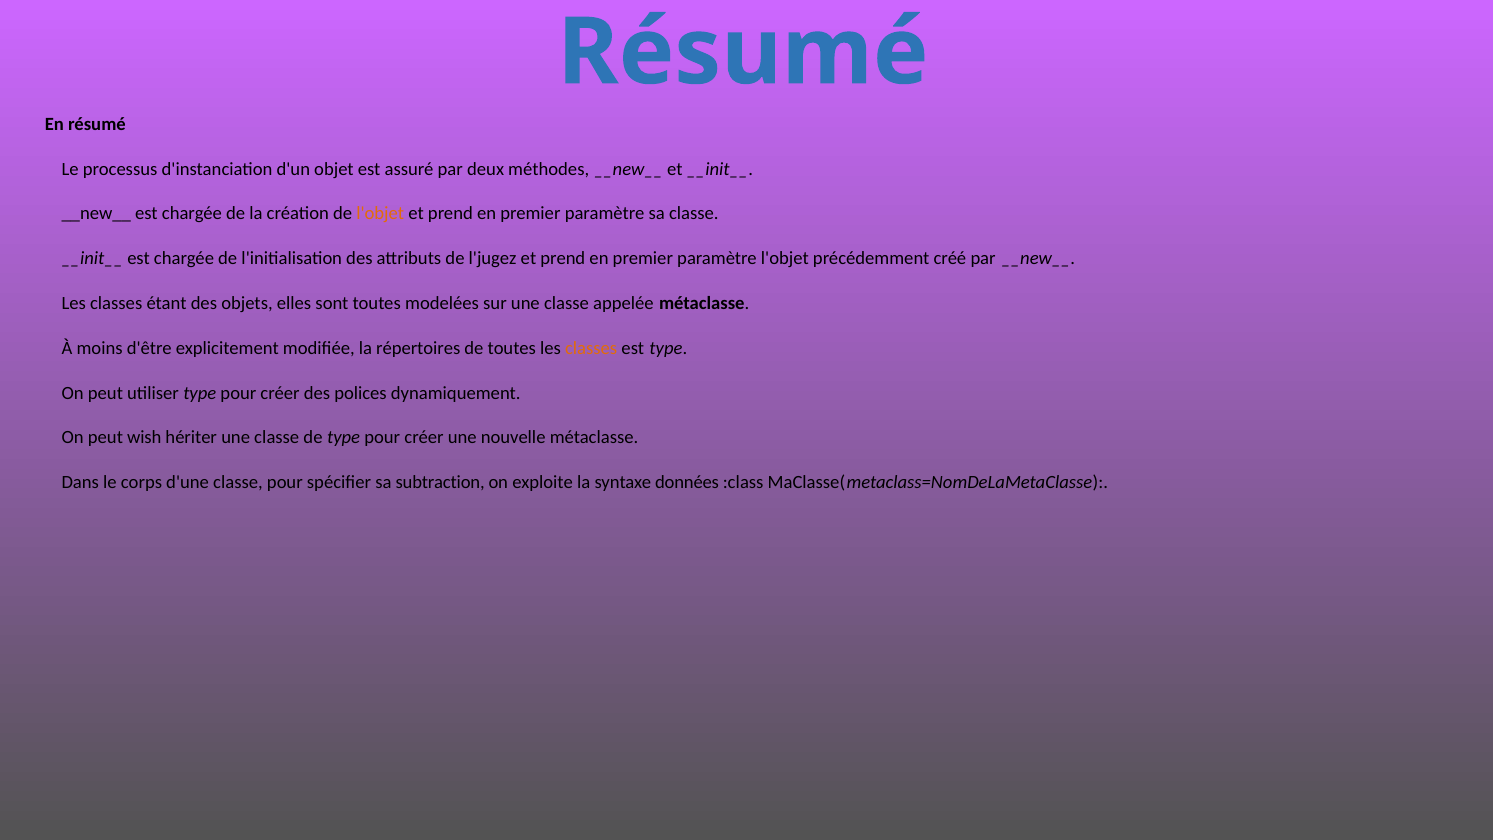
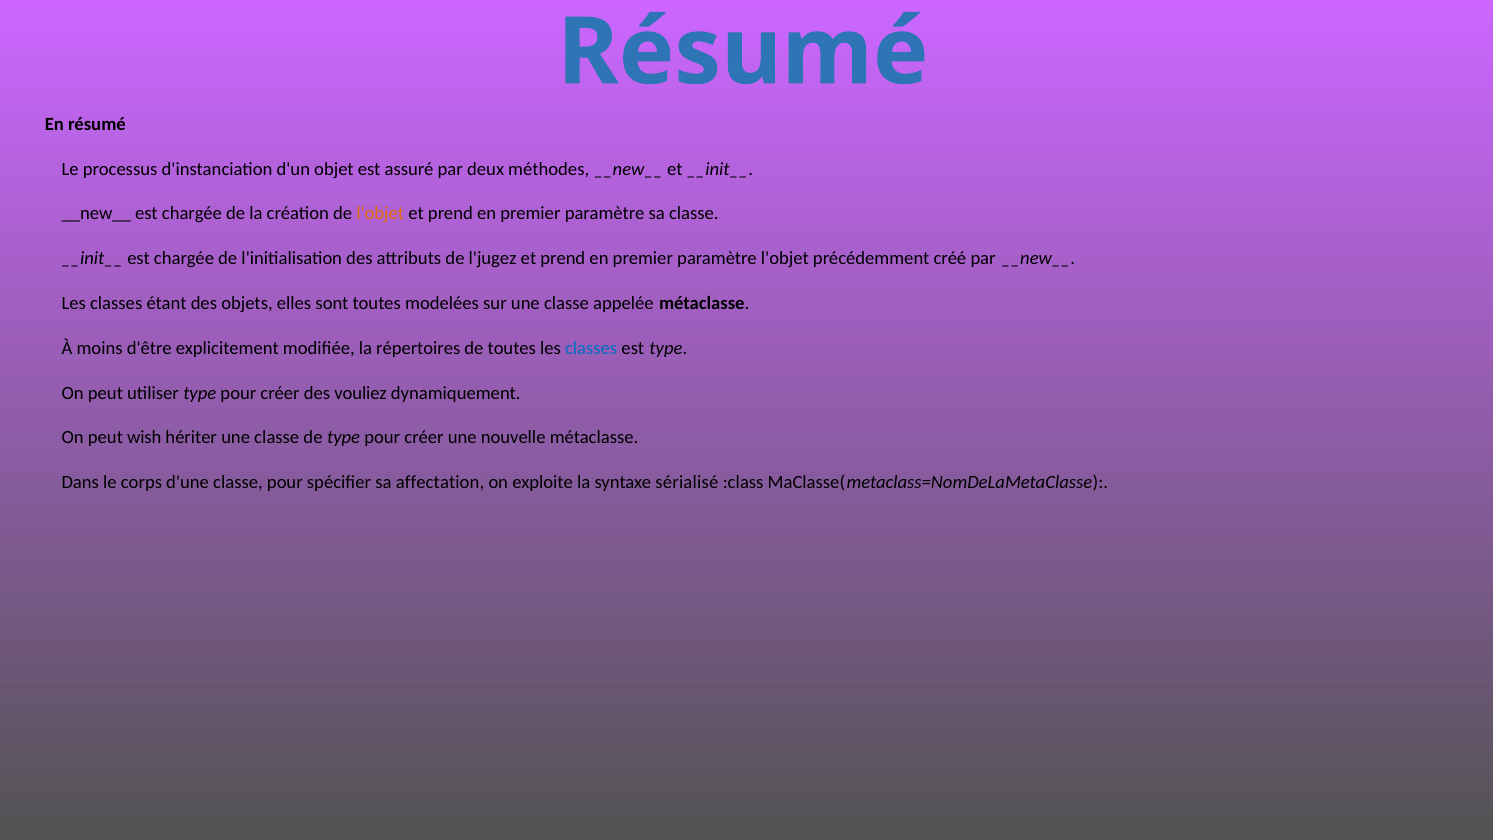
classes at (591, 348) colour: orange -> blue
polices: polices -> vouliez
subtraction: subtraction -> affectation
données: données -> sérialisé
